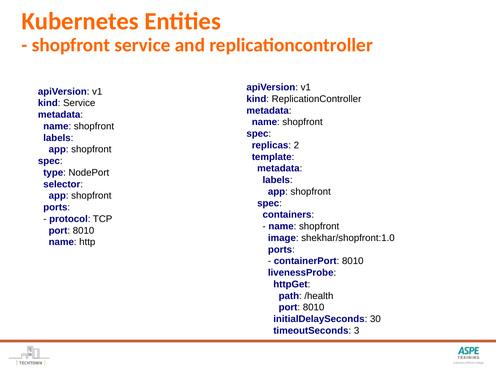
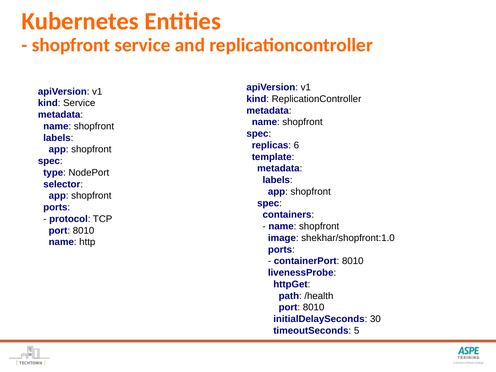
2: 2 -> 6
3: 3 -> 5
